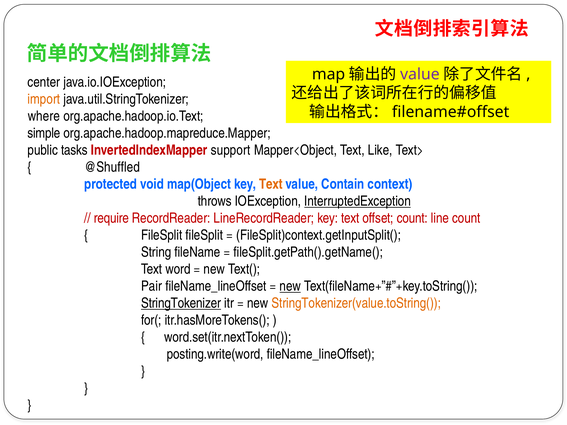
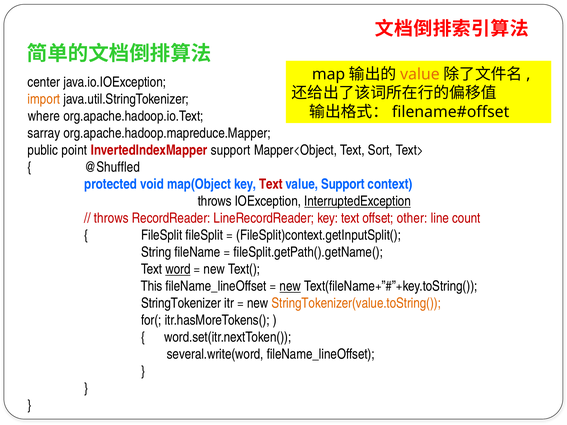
value at (420, 74) colour: purple -> orange
simple: simple -> sarray
tasks: tasks -> point
Like: Like -> Sort
Text at (271, 184) colour: orange -> red
value Contain: Contain -> Support
require at (111, 218): require -> throws
offset count: count -> other
word underline: none -> present
Pair: Pair -> This
StringTokenizer underline: present -> none
posting.write(word: posting.write(word -> several.write(word
